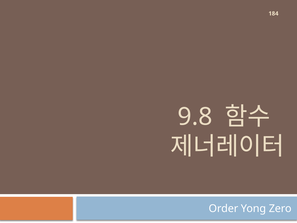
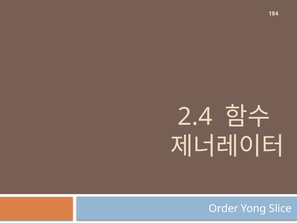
9.8: 9.8 -> 2.4
Zero: Zero -> Slice
